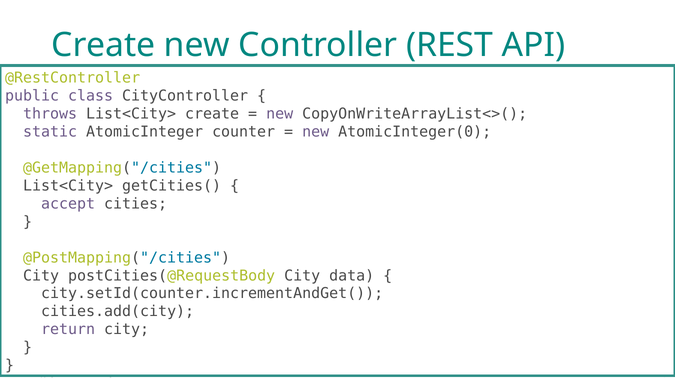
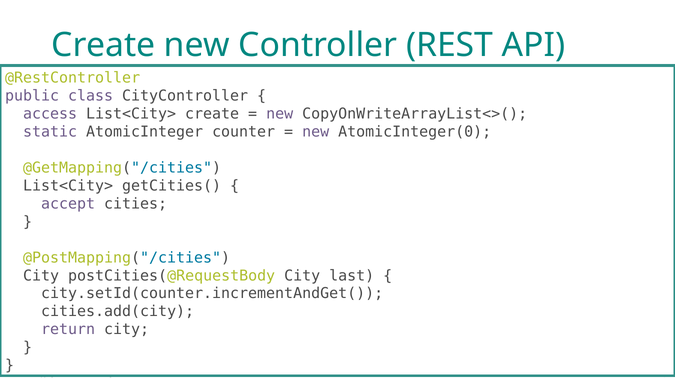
throws: throws -> access
data: data -> last
